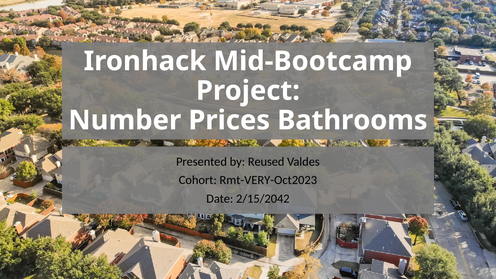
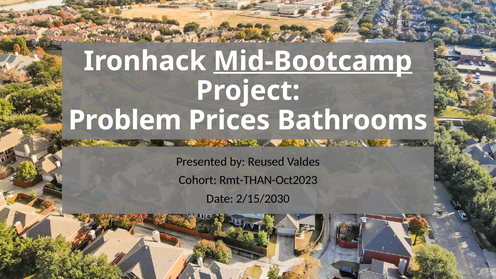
Mid-Bootcamp underline: none -> present
Number: Number -> Problem
Rmt-VERY-Oct2023: Rmt-VERY-Oct2023 -> Rmt-THAN-Oct2023
2/15/2042: 2/15/2042 -> 2/15/2030
